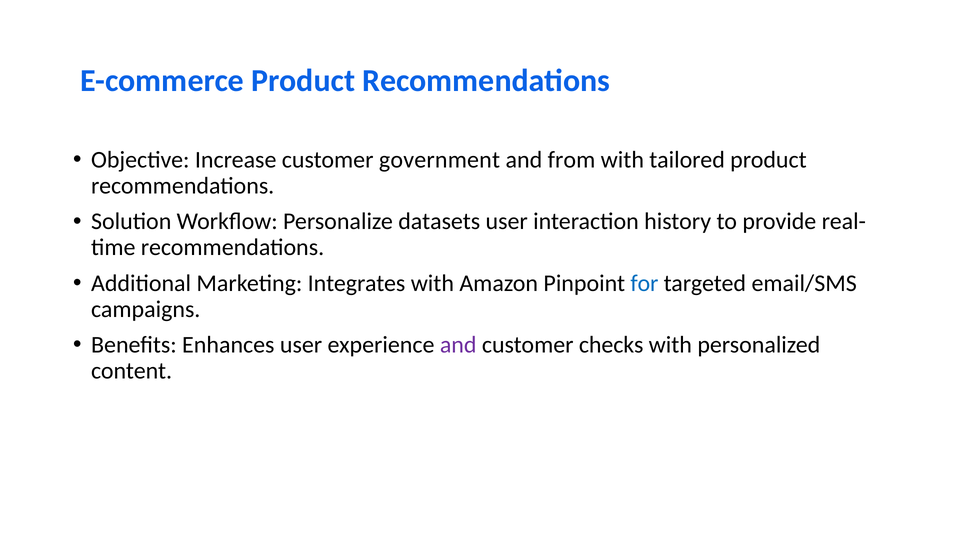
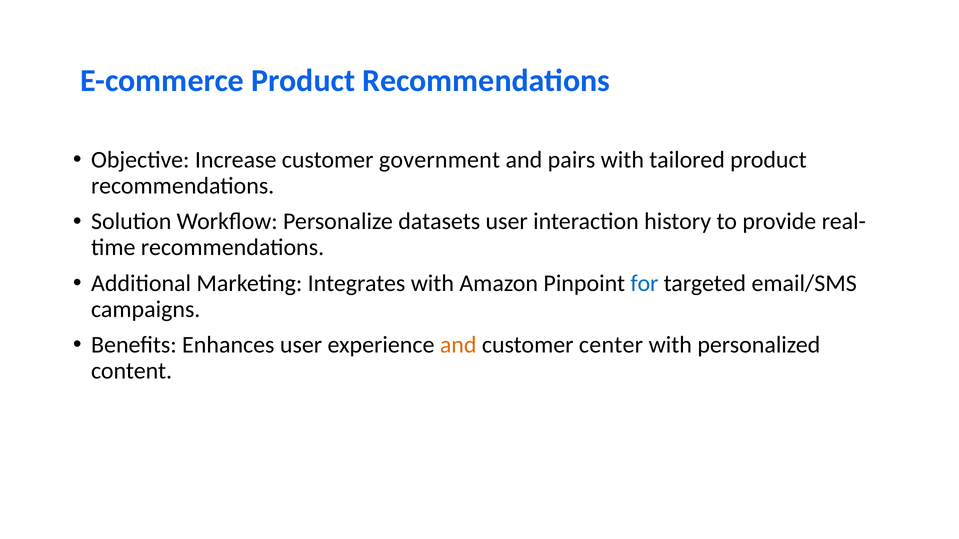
from: from -> pairs
and at (458, 345) colour: purple -> orange
checks: checks -> center
